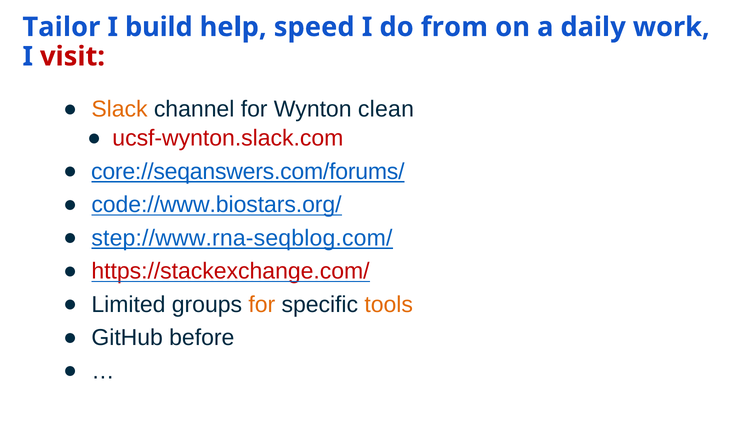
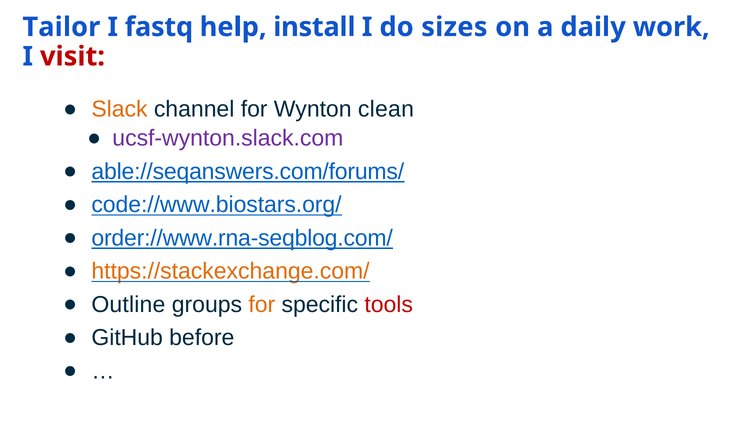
build: build -> fastq
speed: speed -> install
from: from -> sizes
ucsf-wynton.slack.com colour: red -> purple
core://seqanswers.com/forums/: core://seqanswers.com/forums/ -> able://seqanswers.com/forums/
step://www.rna-seqblog.com/: step://www.rna-seqblog.com/ -> order://www.rna-seqblog.com/
https://stackexchange.com/ colour: red -> orange
Limited: Limited -> Outline
tools colour: orange -> red
